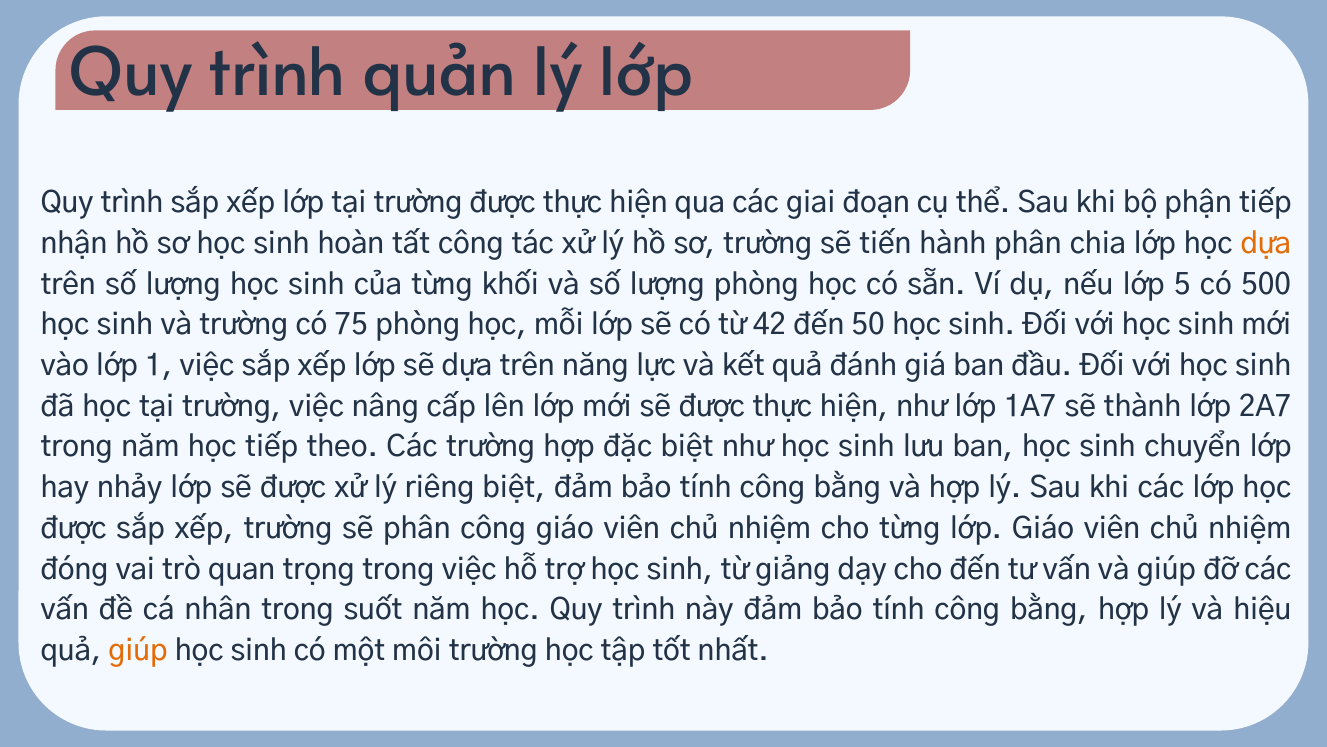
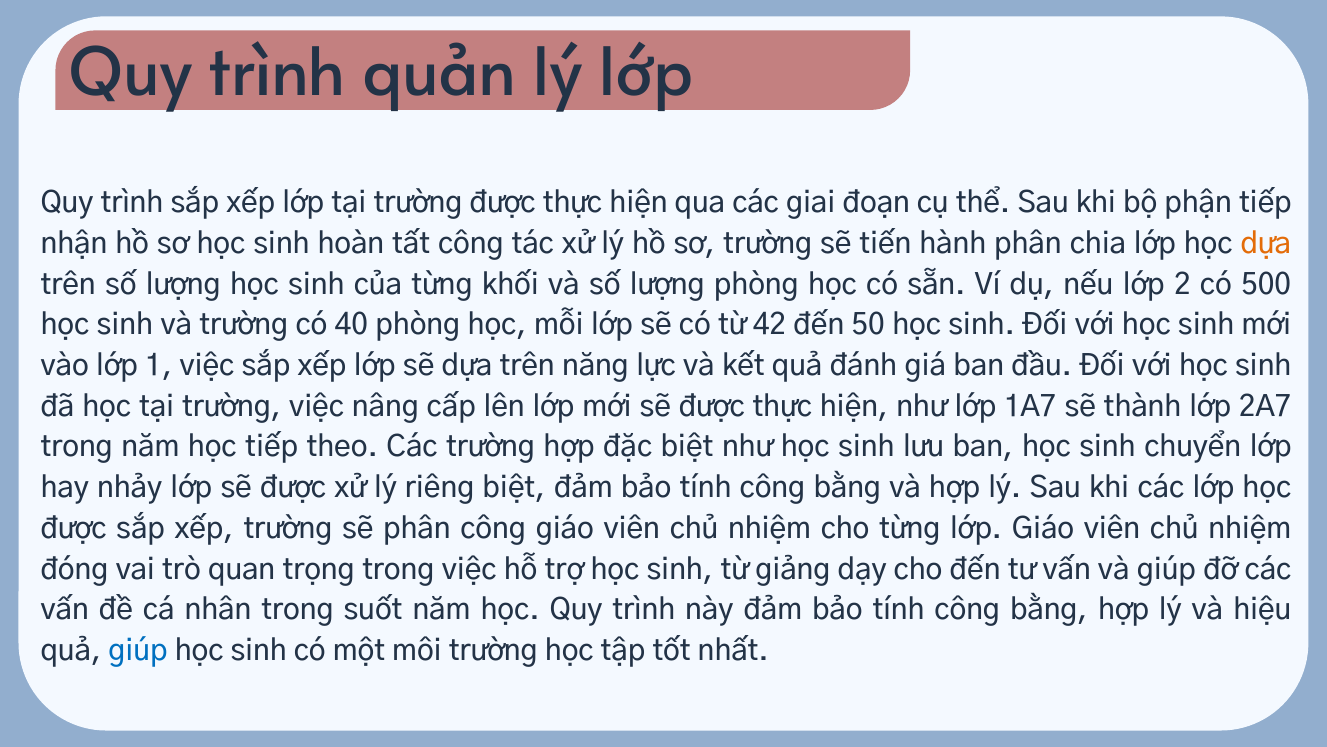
5: 5 -> 2
75: 75 -> 40
giúp at (138, 650) colour: orange -> blue
